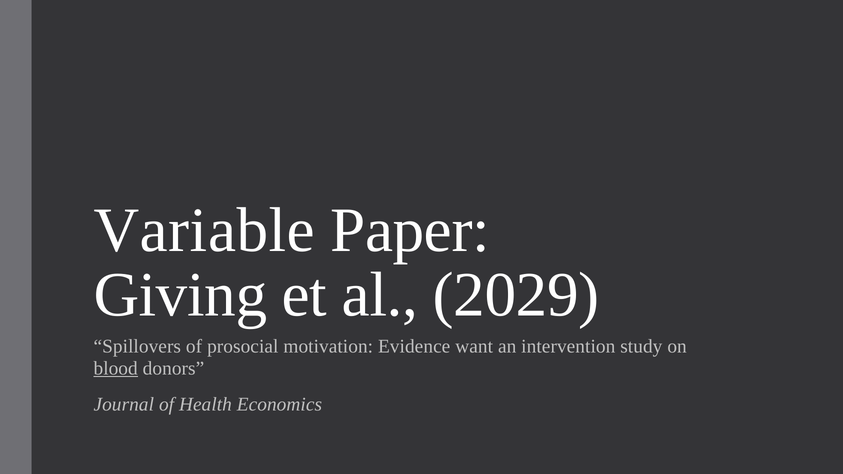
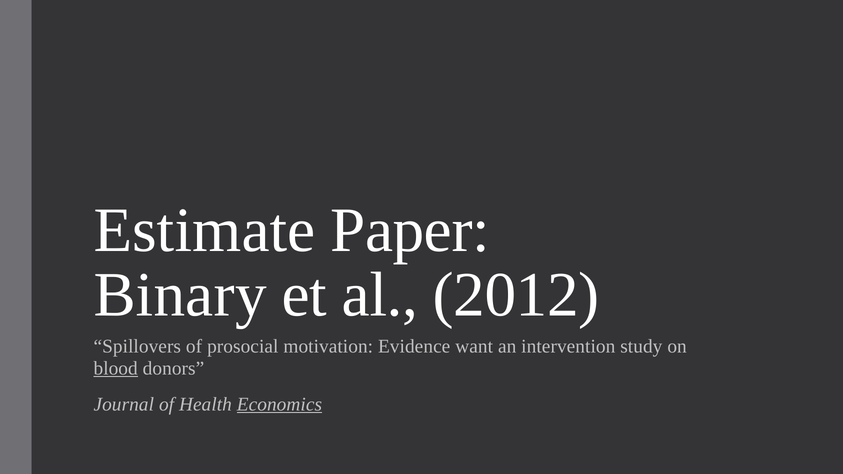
Variable: Variable -> Estimate
Giving: Giving -> Binary
2029: 2029 -> 2012
Economics underline: none -> present
